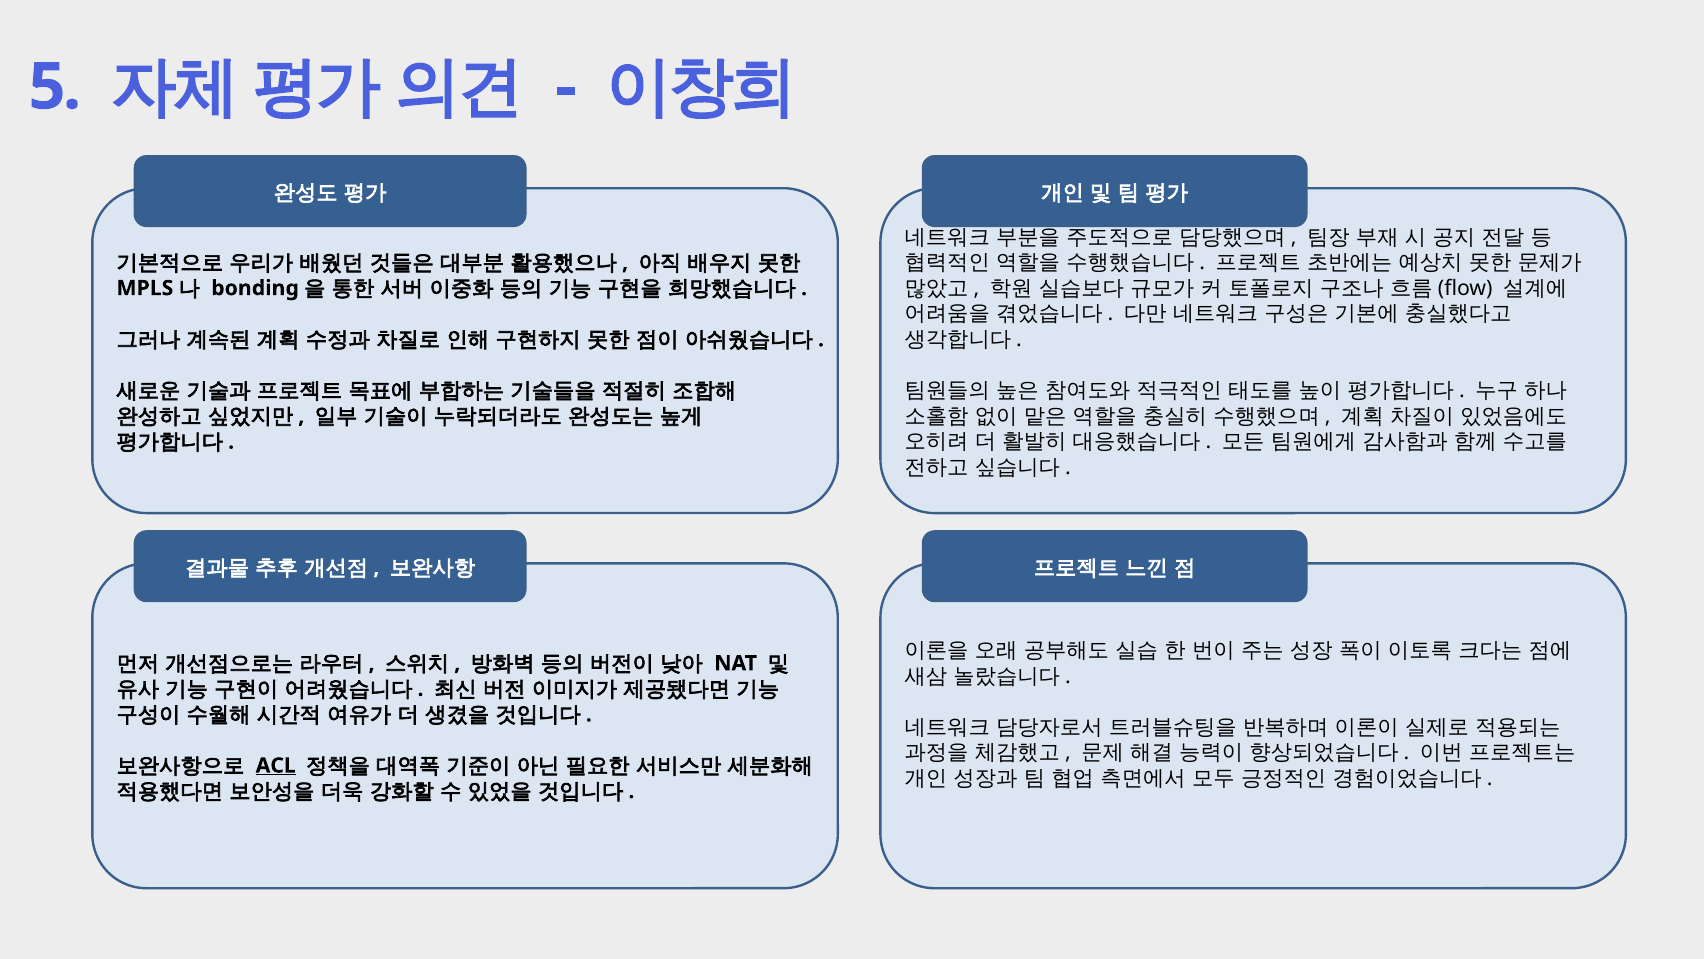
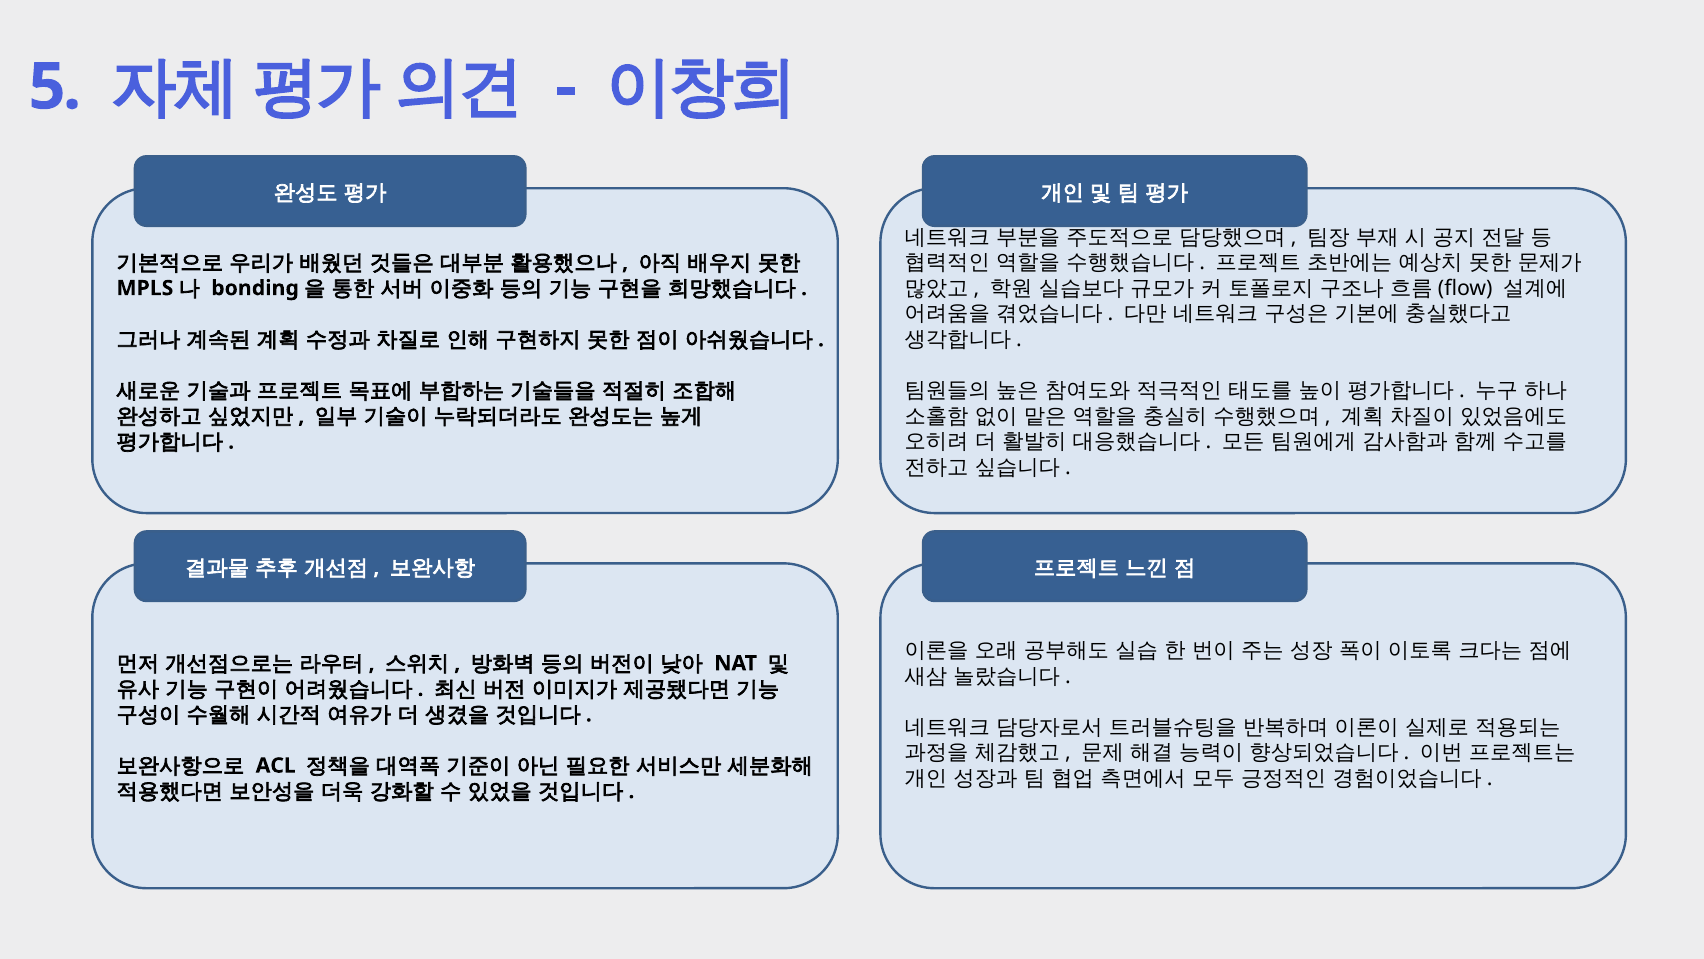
ACL underline: present -> none
